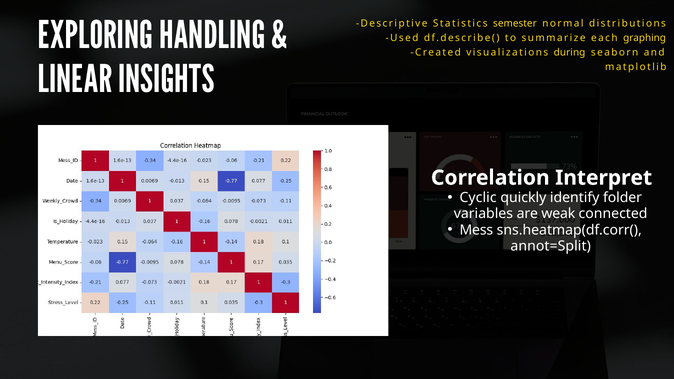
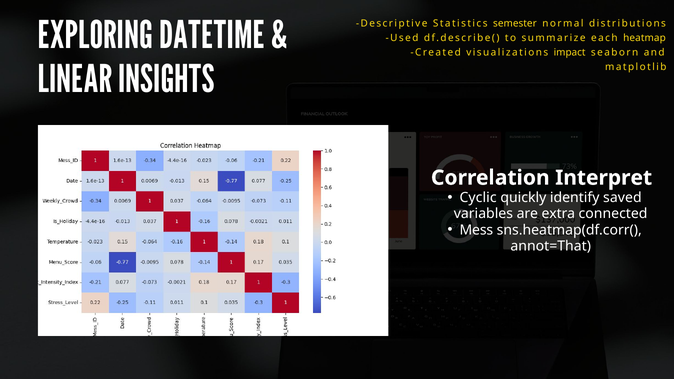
HANDLING: HANDLING -> DATETIME
graphing: graphing -> heatmap
during: during -> impact
folder: folder -> saved
weak: weak -> extra
annot=Split: annot=Split -> annot=That
